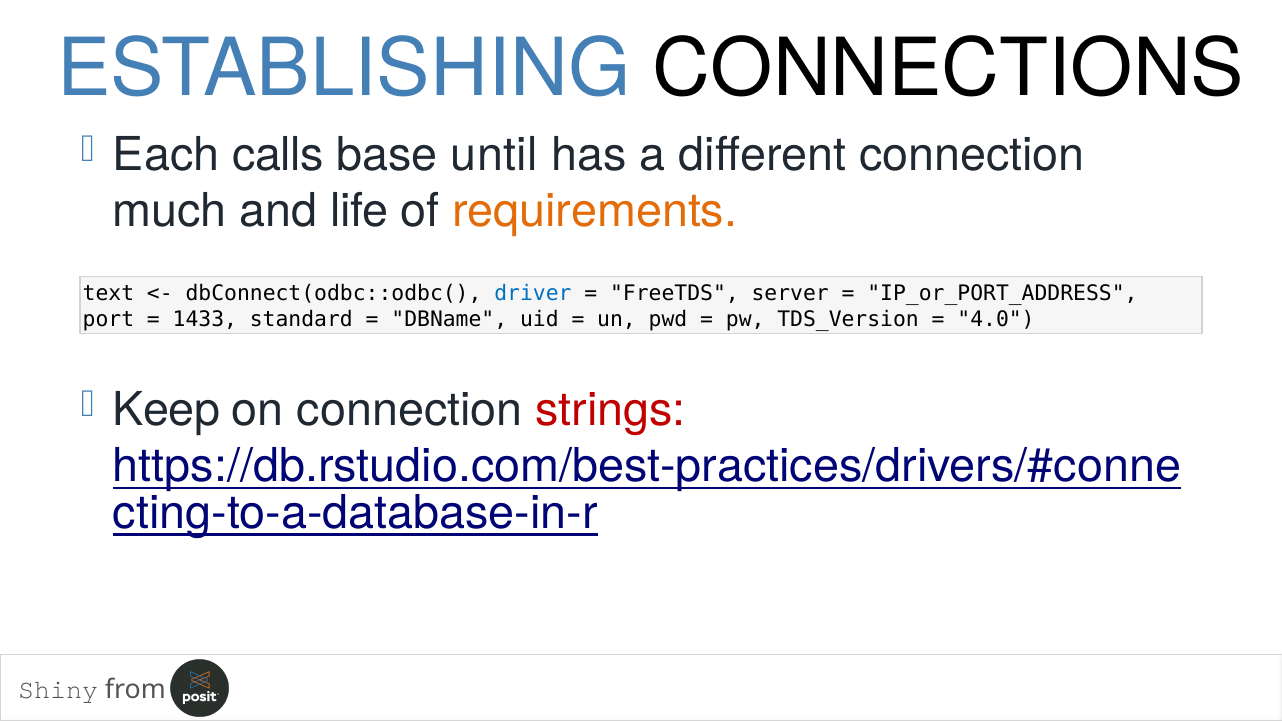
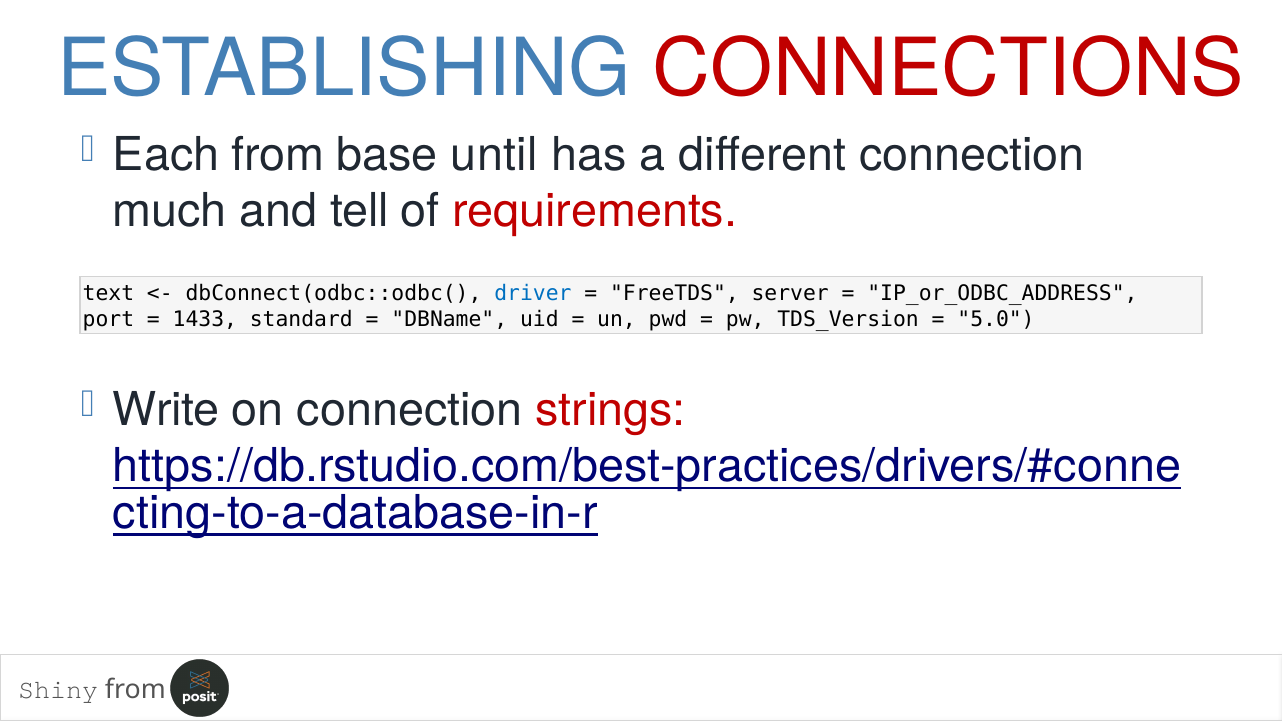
CONNECTIONS colour: black -> red
Each calls: calls -> from
life: life -> tell
requirements colour: orange -> red
IP_or_PORT_ADDRESS: IP_or_PORT_ADDRESS -> IP_or_ODBC_ADDRESS
4.0: 4.0 -> 5.0
Keep: Keep -> Write
